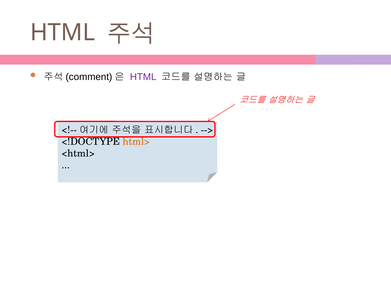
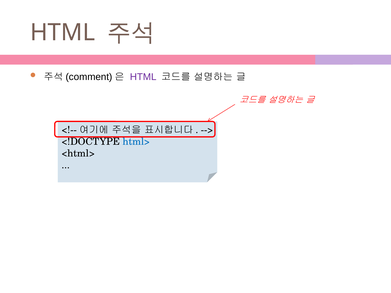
html> colour: orange -> blue
